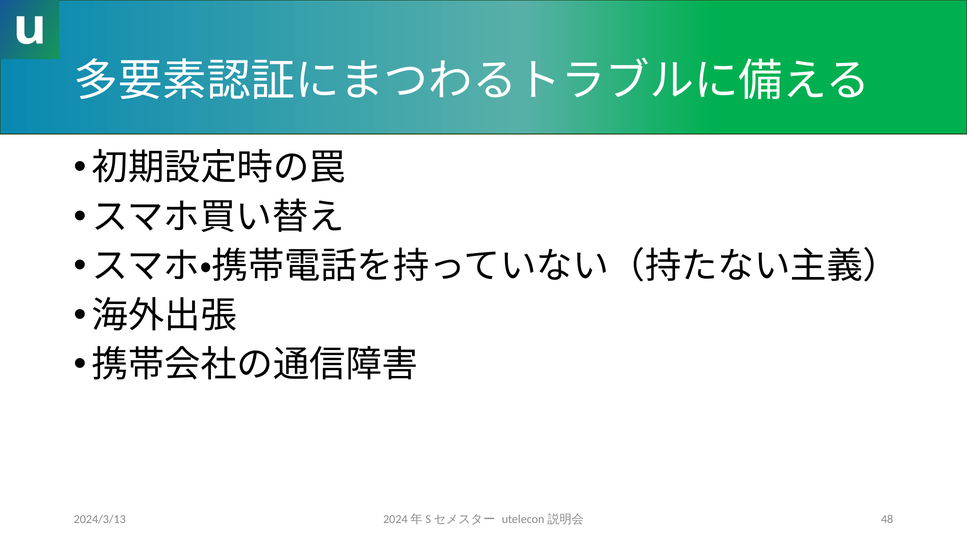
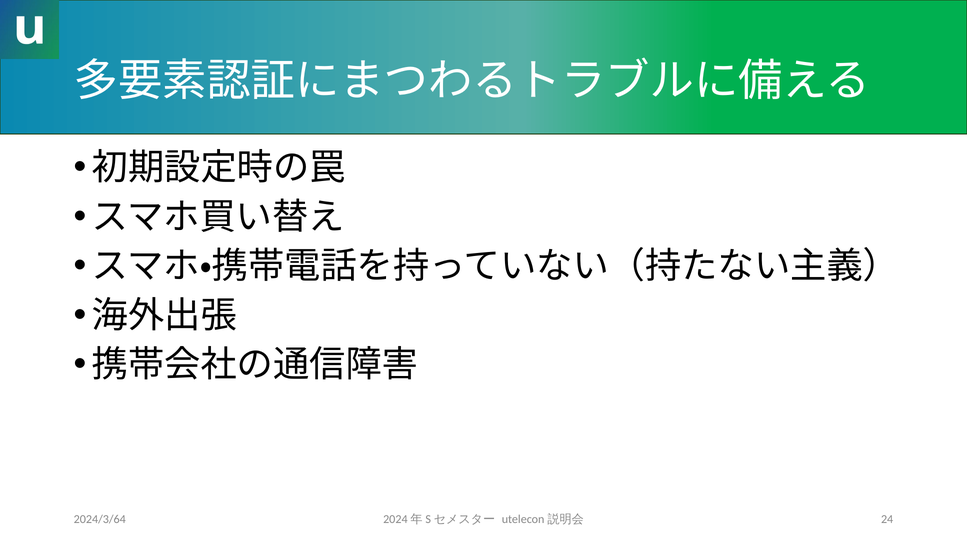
2024/3/13: 2024/3/13 -> 2024/3/64
48: 48 -> 24
